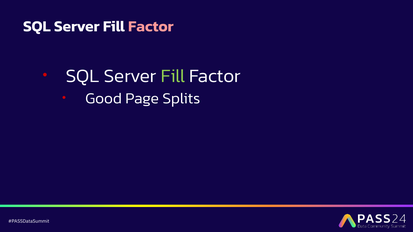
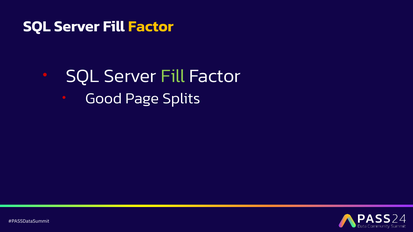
Factor at (151, 27) colour: pink -> yellow
